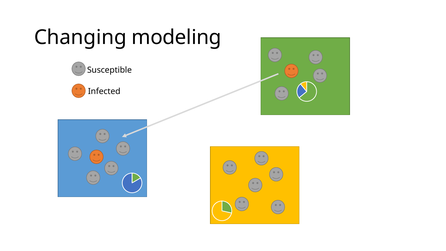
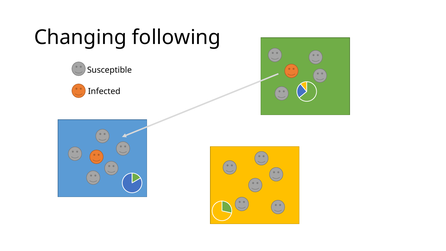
modeling: modeling -> following
